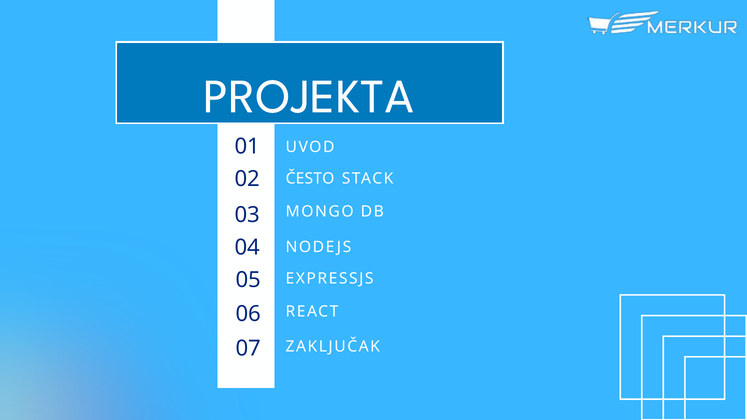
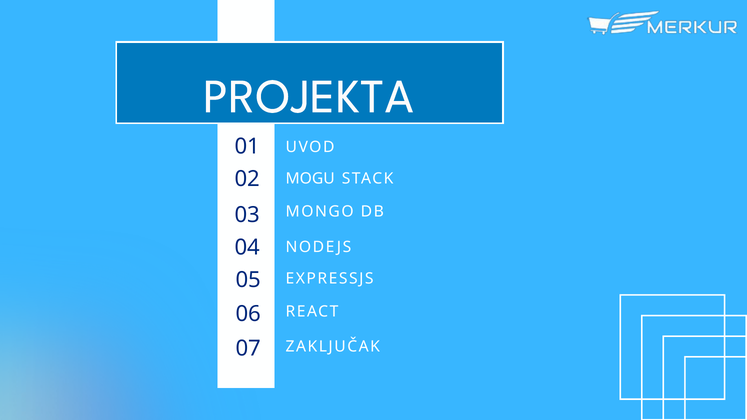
ČESTO: ČESTO -> MOGU
